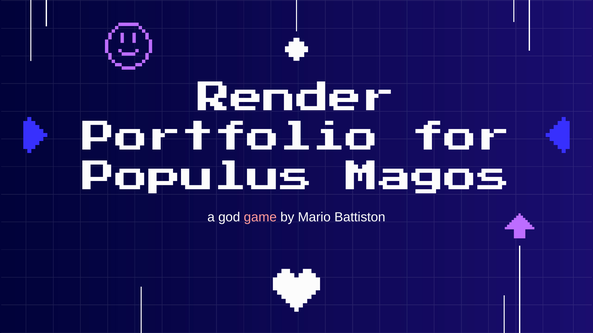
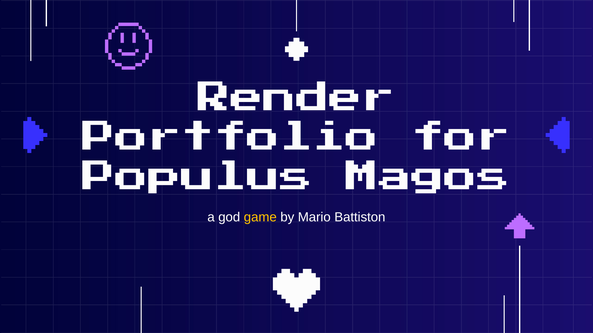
game colour: pink -> yellow
